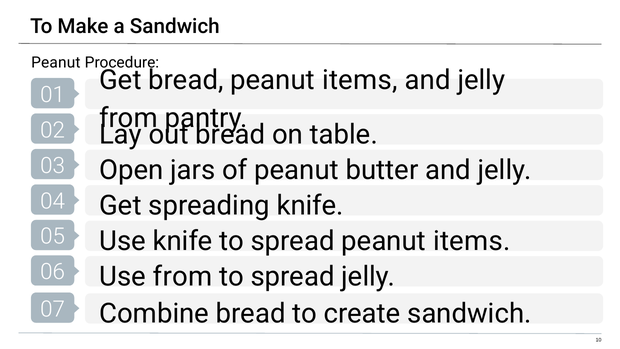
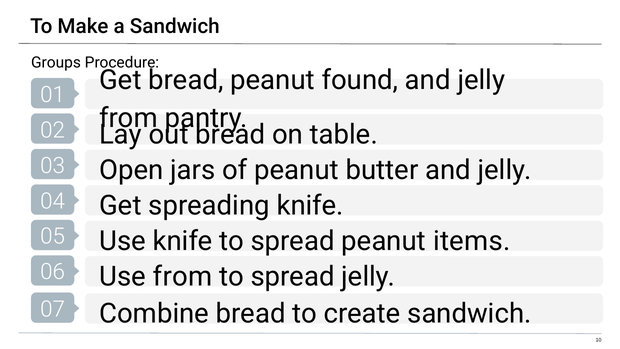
Peanut at (56, 62): Peanut -> Groups
bread peanut items: items -> found
